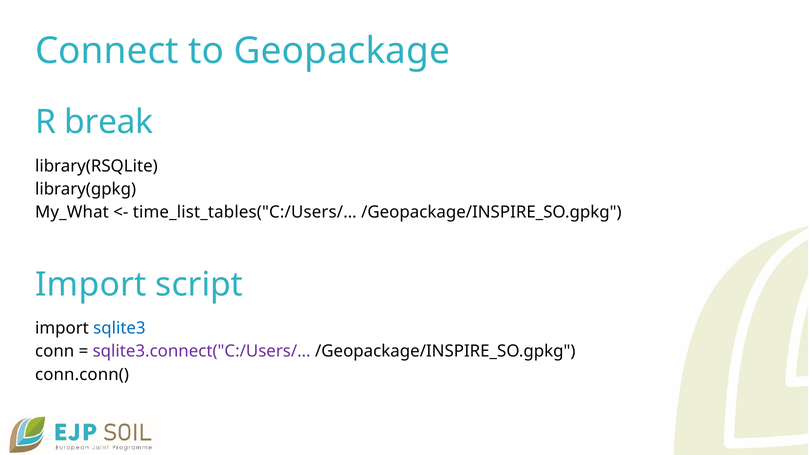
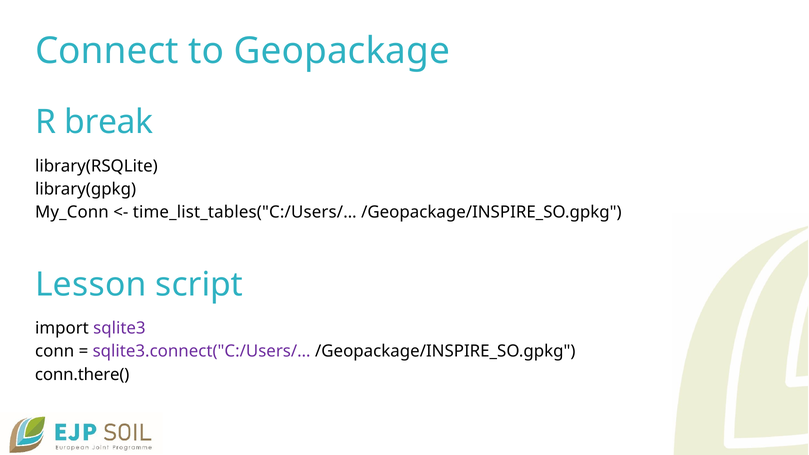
My_What: My_What -> My_Conn
Import at (91, 285): Import -> Lesson
sqlite3 colour: blue -> purple
conn.conn(: conn.conn( -> conn.there(
